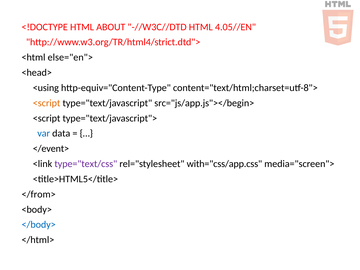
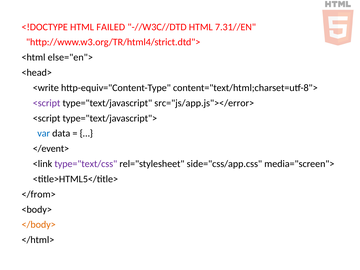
ABOUT: ABOUT -> FAILED
4.05//EN: 4.05//EN -> 7.31//EN
<using: <using -> <write
<script at (47, 103) colour: orange -> purple
src="js/app.js"></begin>: src="js/app.js"></begin> -> src="js/app.js"></error>
with="css/app.css: with="css/app.css -> side="css/app.css
</body> colour: blue -> orange
